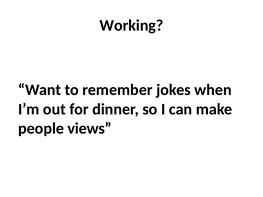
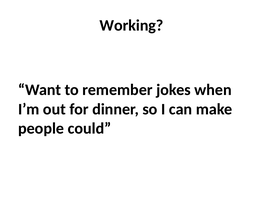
views: views -> could
